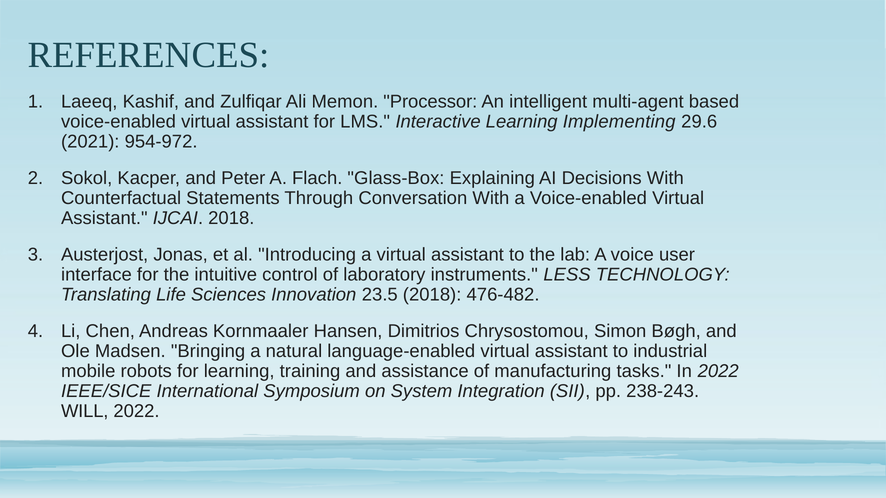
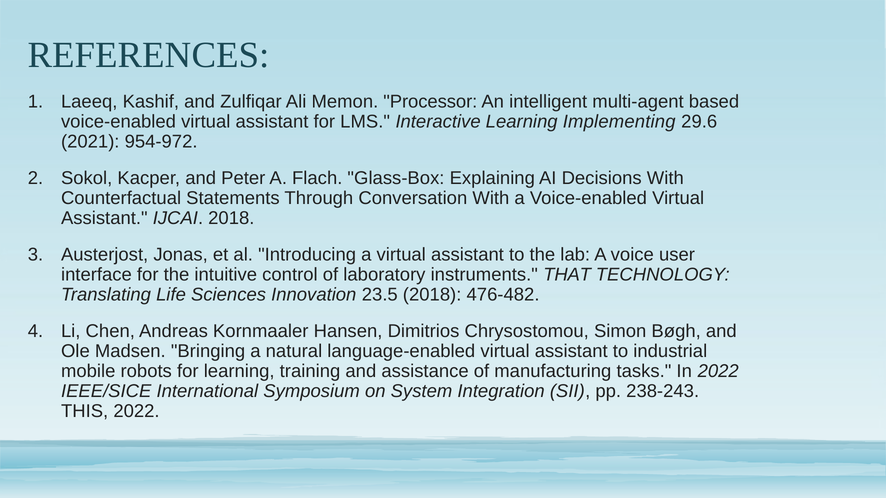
LESS: LESS -> THAT
WILL: WILL -> THIS
